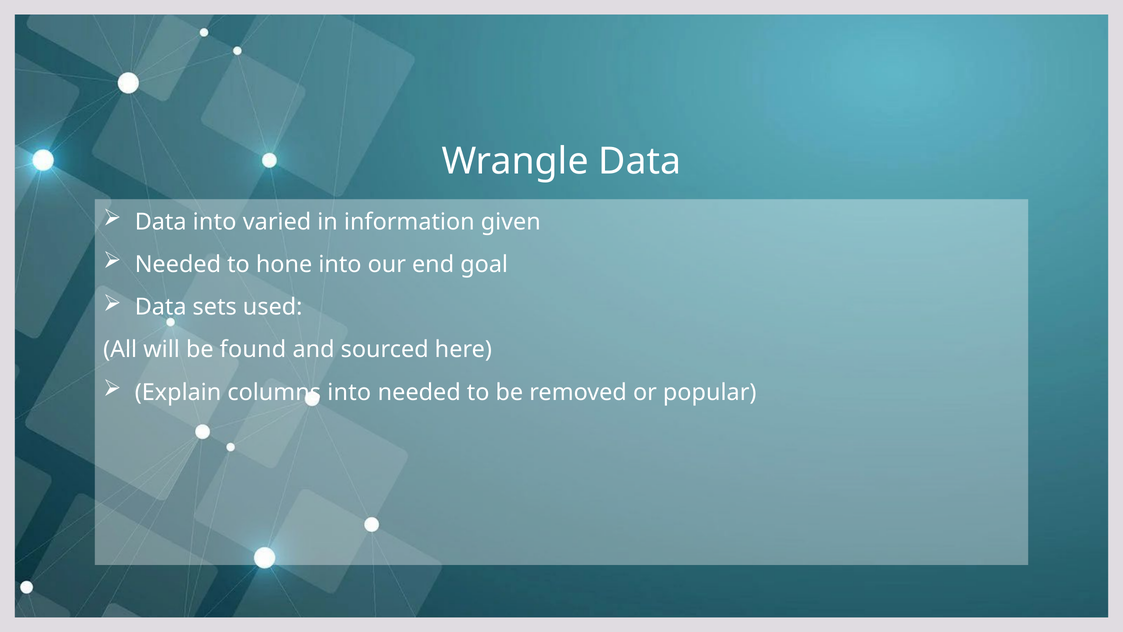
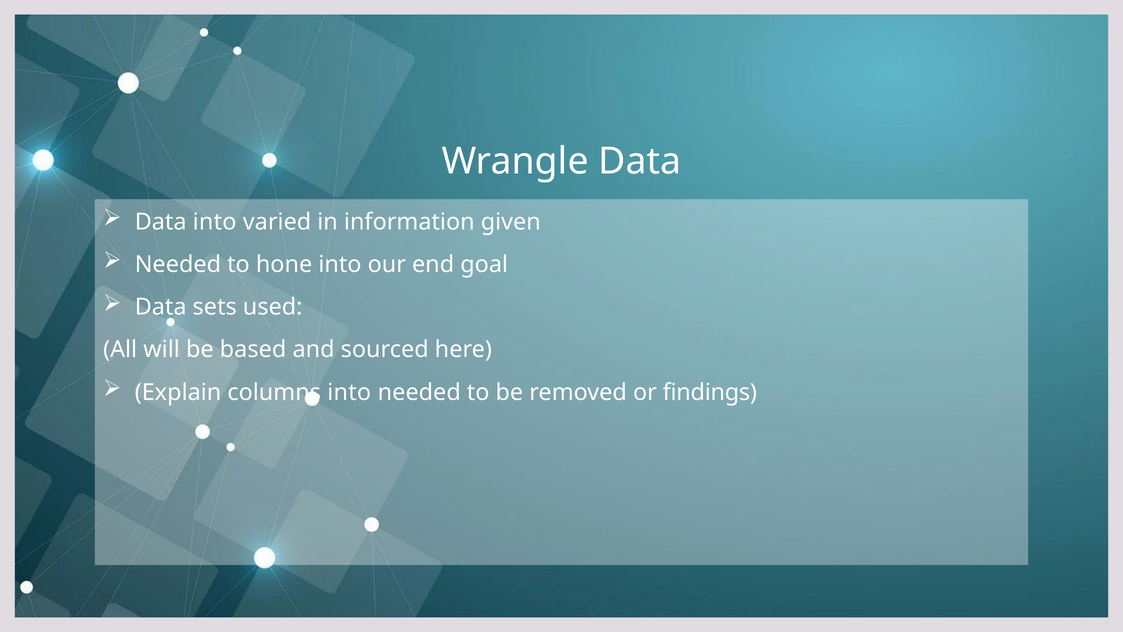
found: found -> based
popular: popular -> findings
